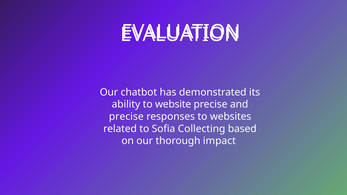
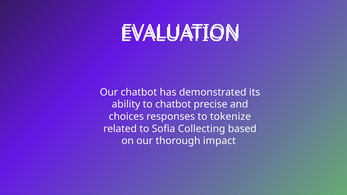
to website: website -> chatbot
precise at (126, 117): precise -> choices
websites: websites -> tokenize
